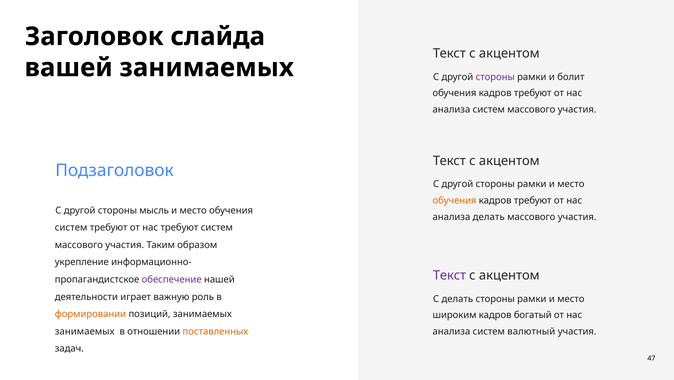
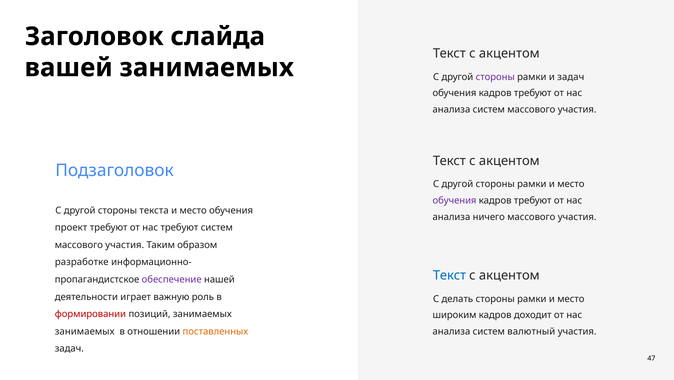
и болит: болит -> задач
обучения at (455, 201) colour: orange -> purple
мысль: мысль -> текста
анализа делать: делать -> ничего
систем at (71, 228): систем -> проект
укрепление: укрепление -> разработке
Текст at (449, 275) colour: purple -> blue
формировании colour: orange -> red
богатый: богатый -> доходит
